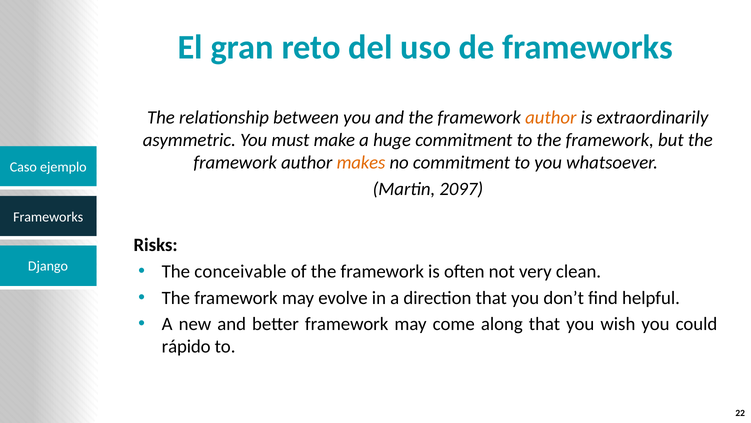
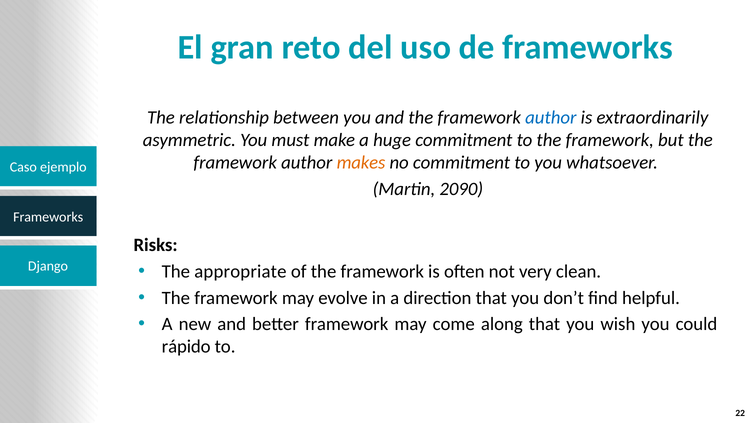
author at (551, 117) colour: orange -> blue
2097: 2097 -> 2090
conceivable: conceivable -> appropriate
